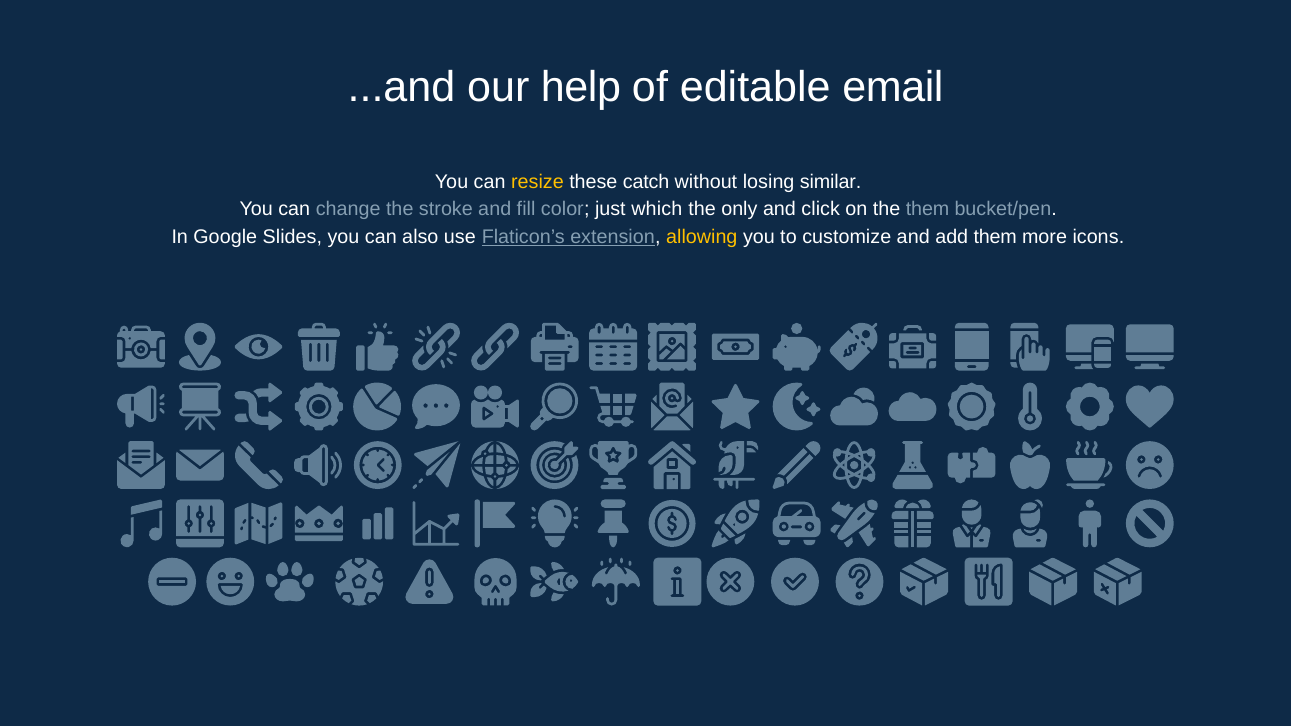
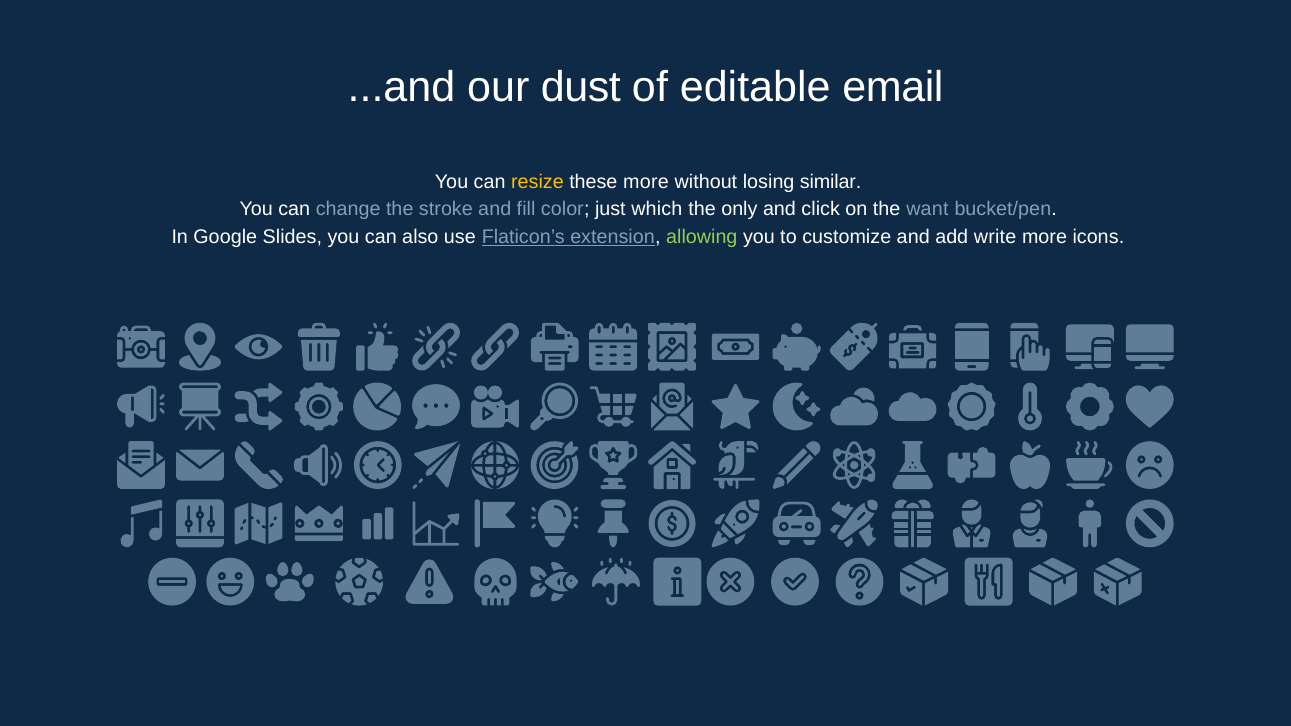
help: help -> dust
these catch: catch -> more
the them: them -> want
allowing colour: yellow -> light green
add them: them -> write
